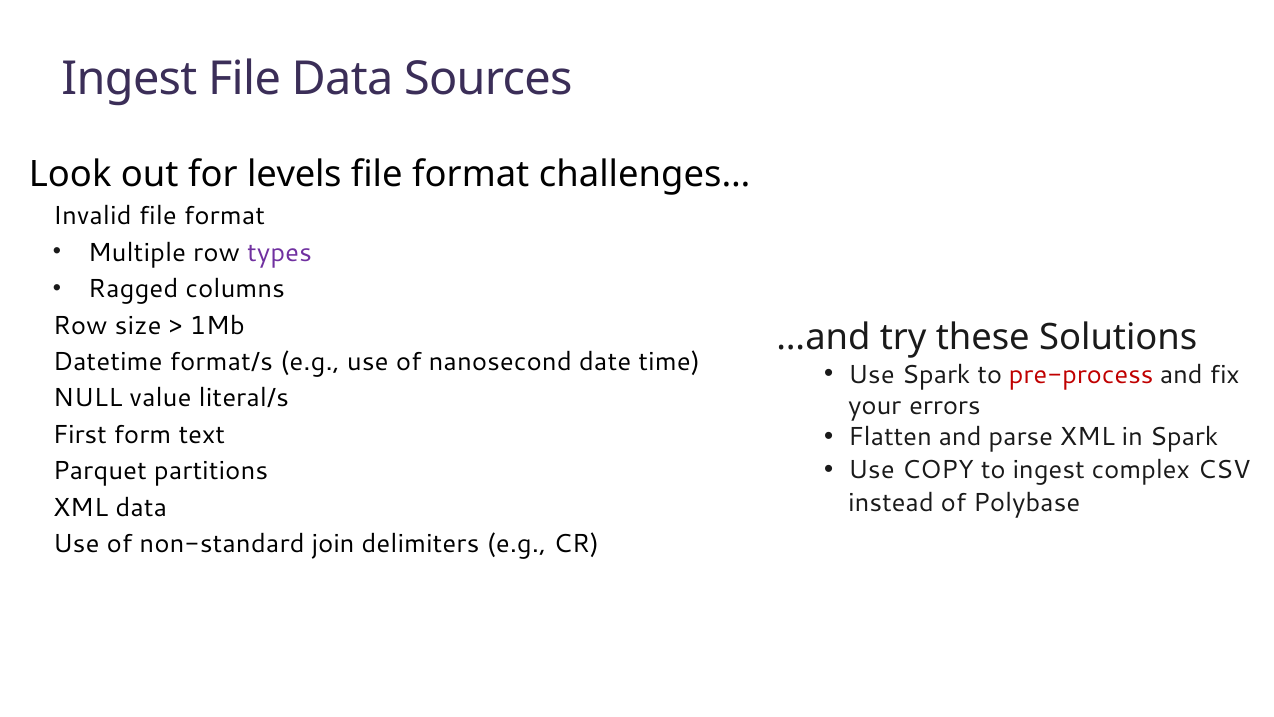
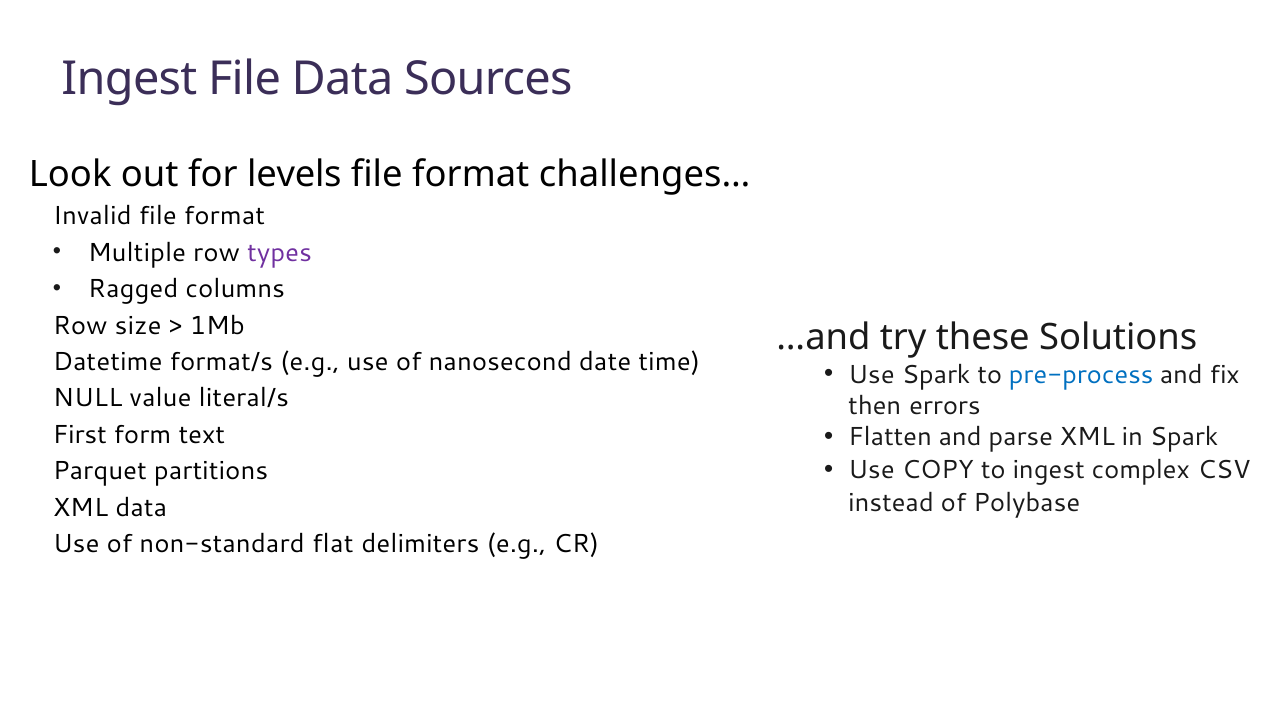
pre-process colour: red -> blue
your: your -> then
join: join -> flat
